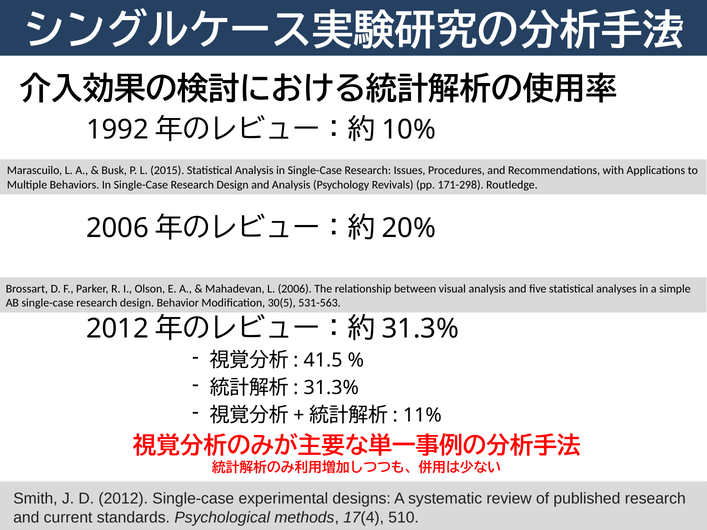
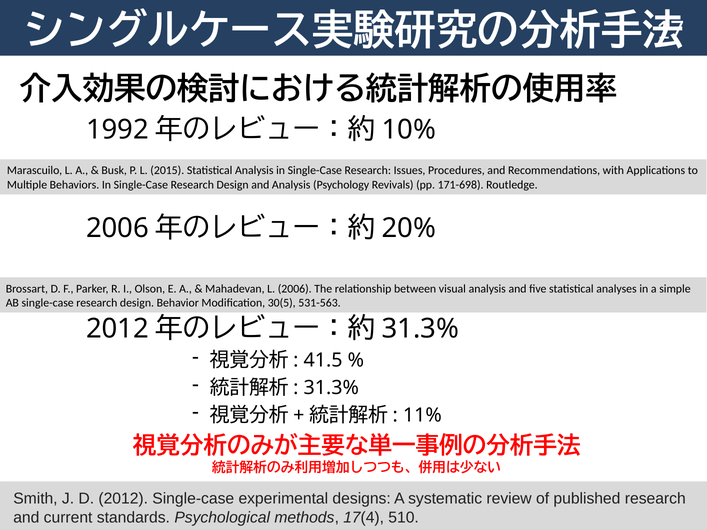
171-298: 171-298 -> 171-698
